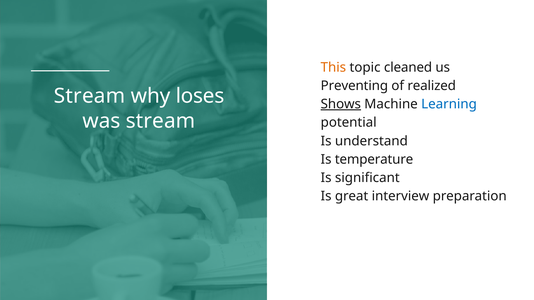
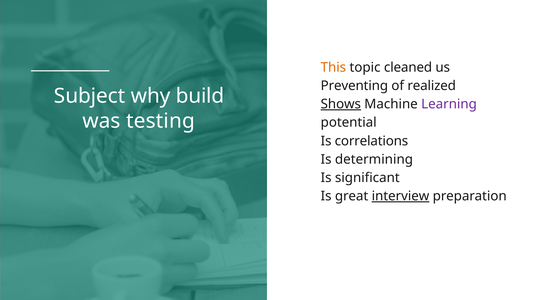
Stream at (90, 96): Stream -> Subject
loses: loses -> build
Learning colour: blue -> purple
was stream: stream -> testing
understand: understand -> correlations
temperature: temperature -> determining
interview underline: none -> present
